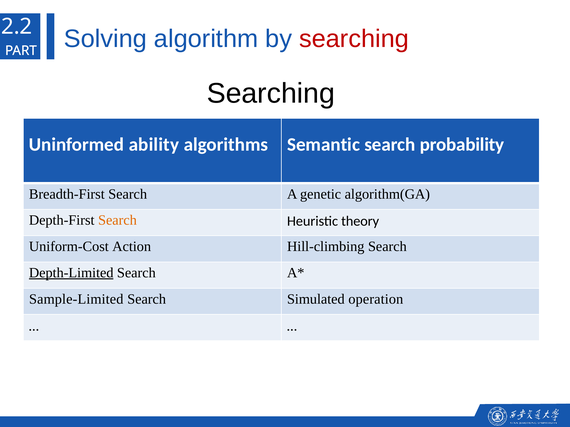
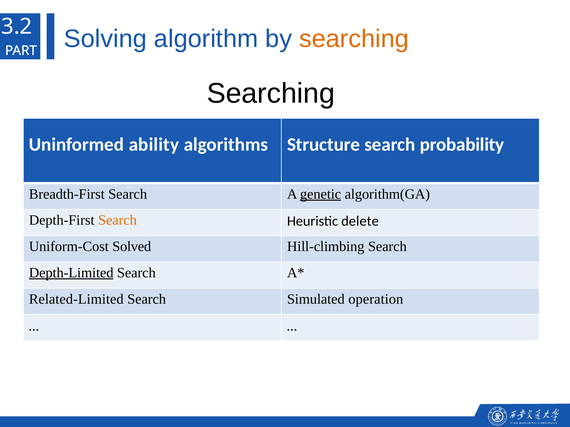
2.2: 2.2 -> 3.2
searching at (354, 39) colour: red -> orange
Semantic: Semantic -> Structure
genetic underline: none -> present
theory: theory -> delete
Action: Action -> Solved
Sample-Limited: Sample-Limited -> Related-Limited
